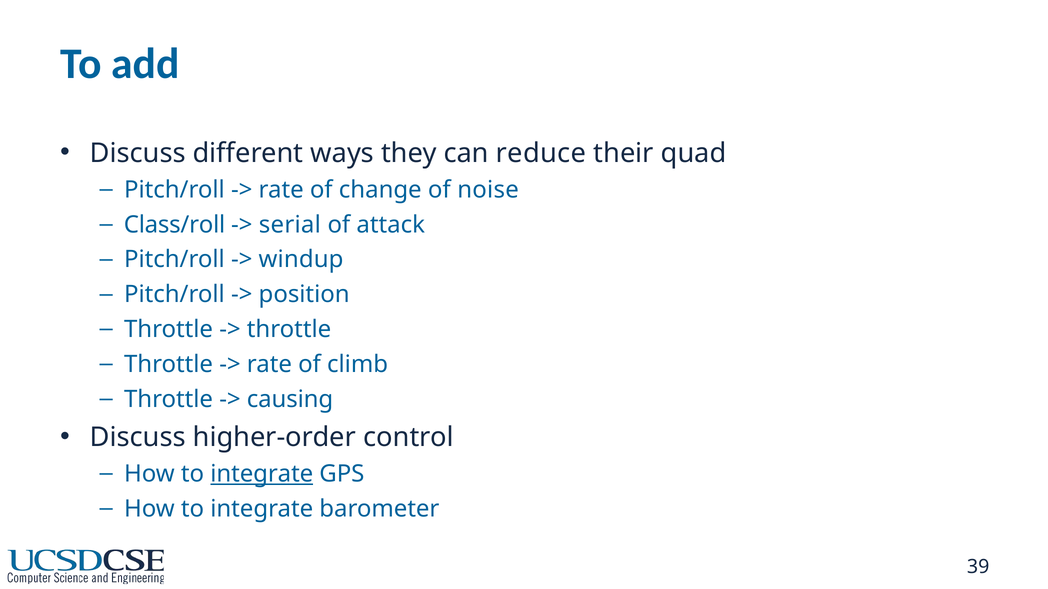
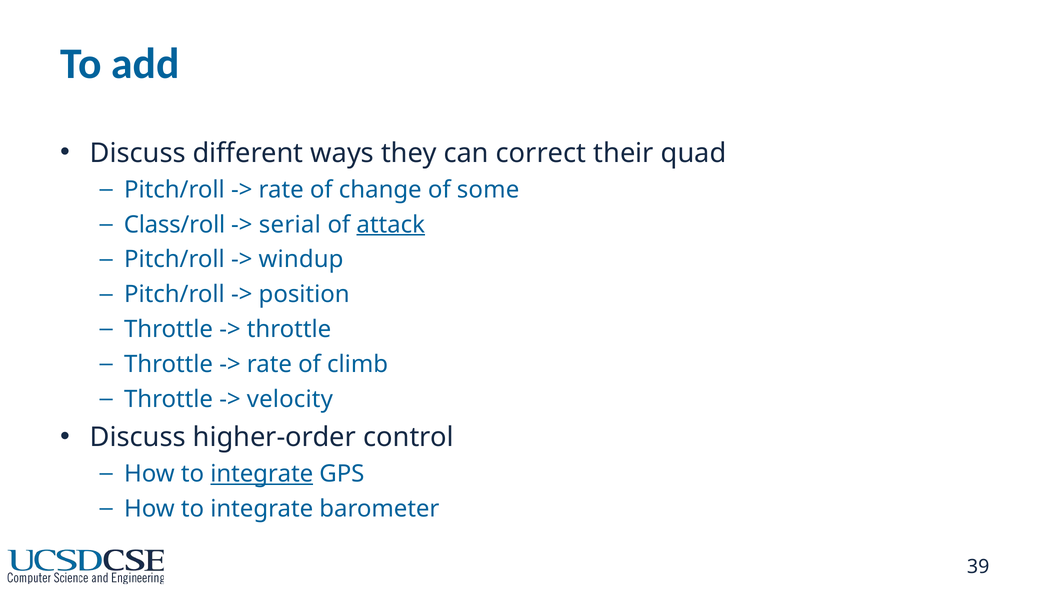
reduce: reduce -> correct
noise: noise -> some
attack underline: none -> present
causing: causing -> velocity
